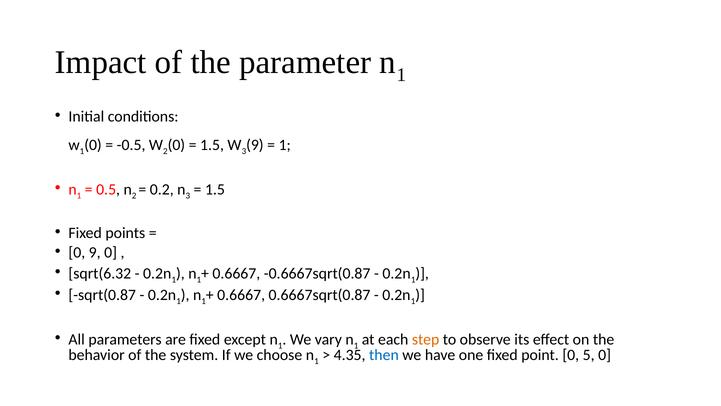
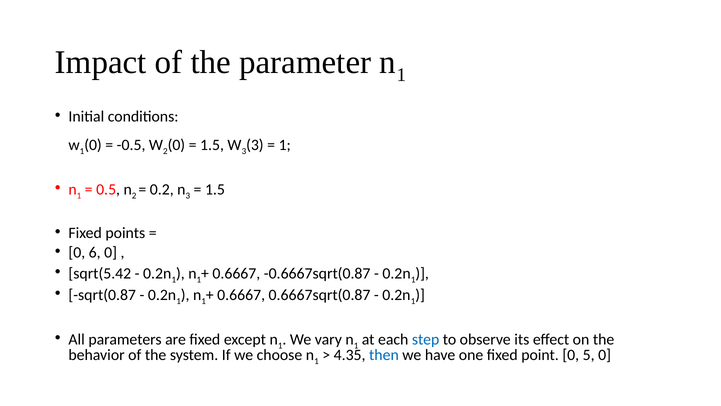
9 at (255, 145): 9 -> 3
0 9: 9 -> 6
sqrt(6.32: sqrt(6.32 -> sqrt(5.42
step colour: orange -> blue
